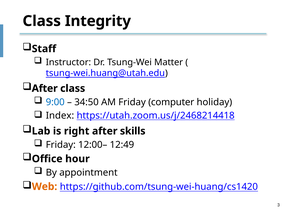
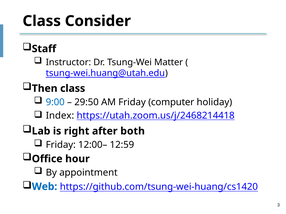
Integrity: Integrity -> Consider
After at (45, 89): After -> Then
34:50: 34:50 -> 29:50
skills: skills -> both
12:49: 12:49 -> 12:59
Web colour: orange -> blue
